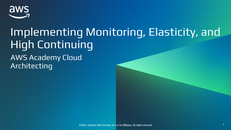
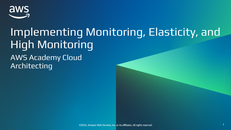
High Continuing: Continuing -> Monitoring
